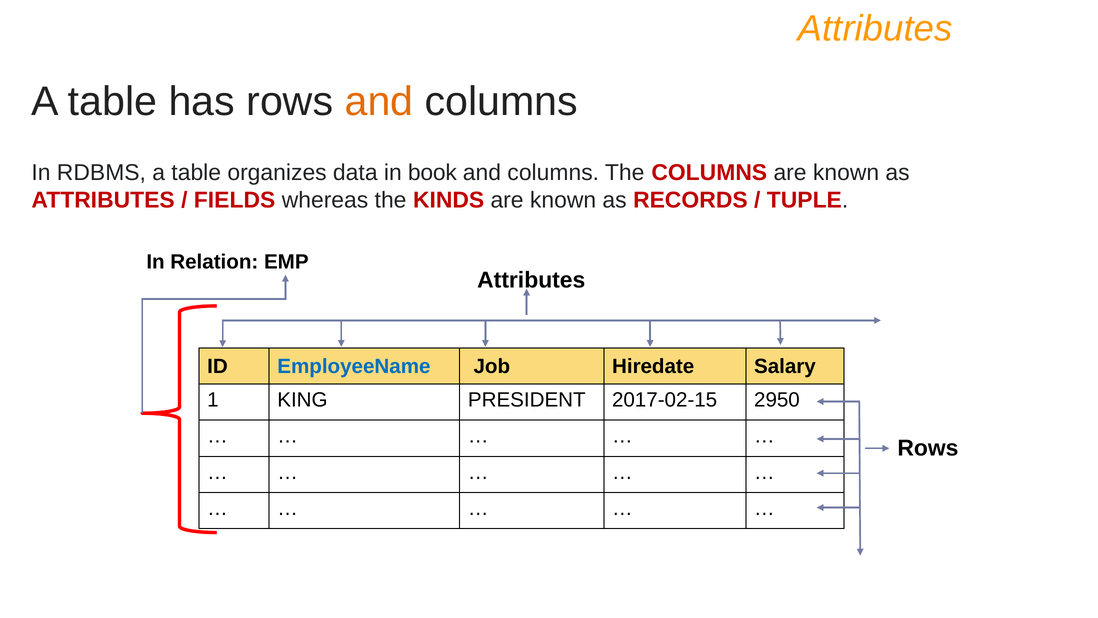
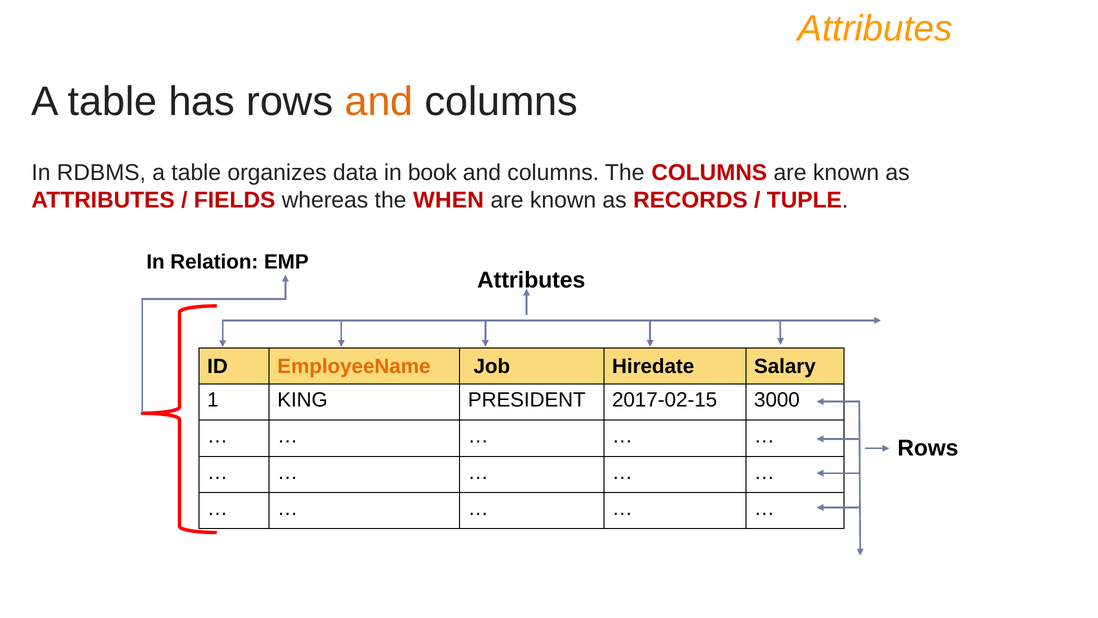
KINDS: KINDS -> WHEN
EmployeeName colour: blue -> orange
2950: 2950 -> 3000
